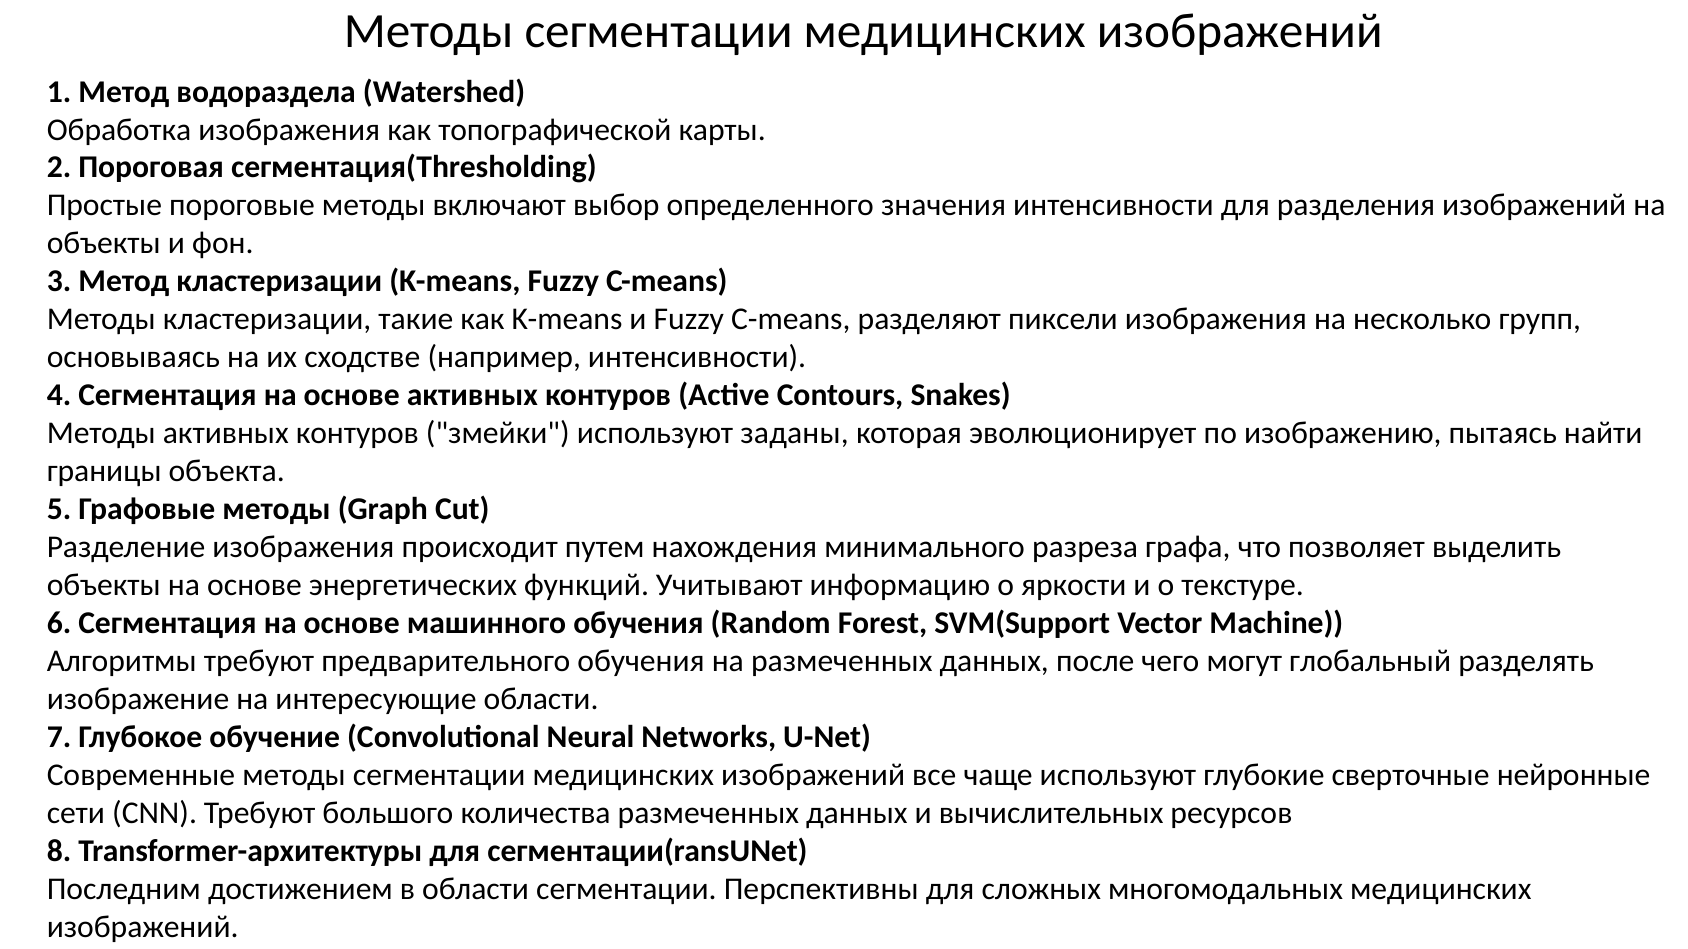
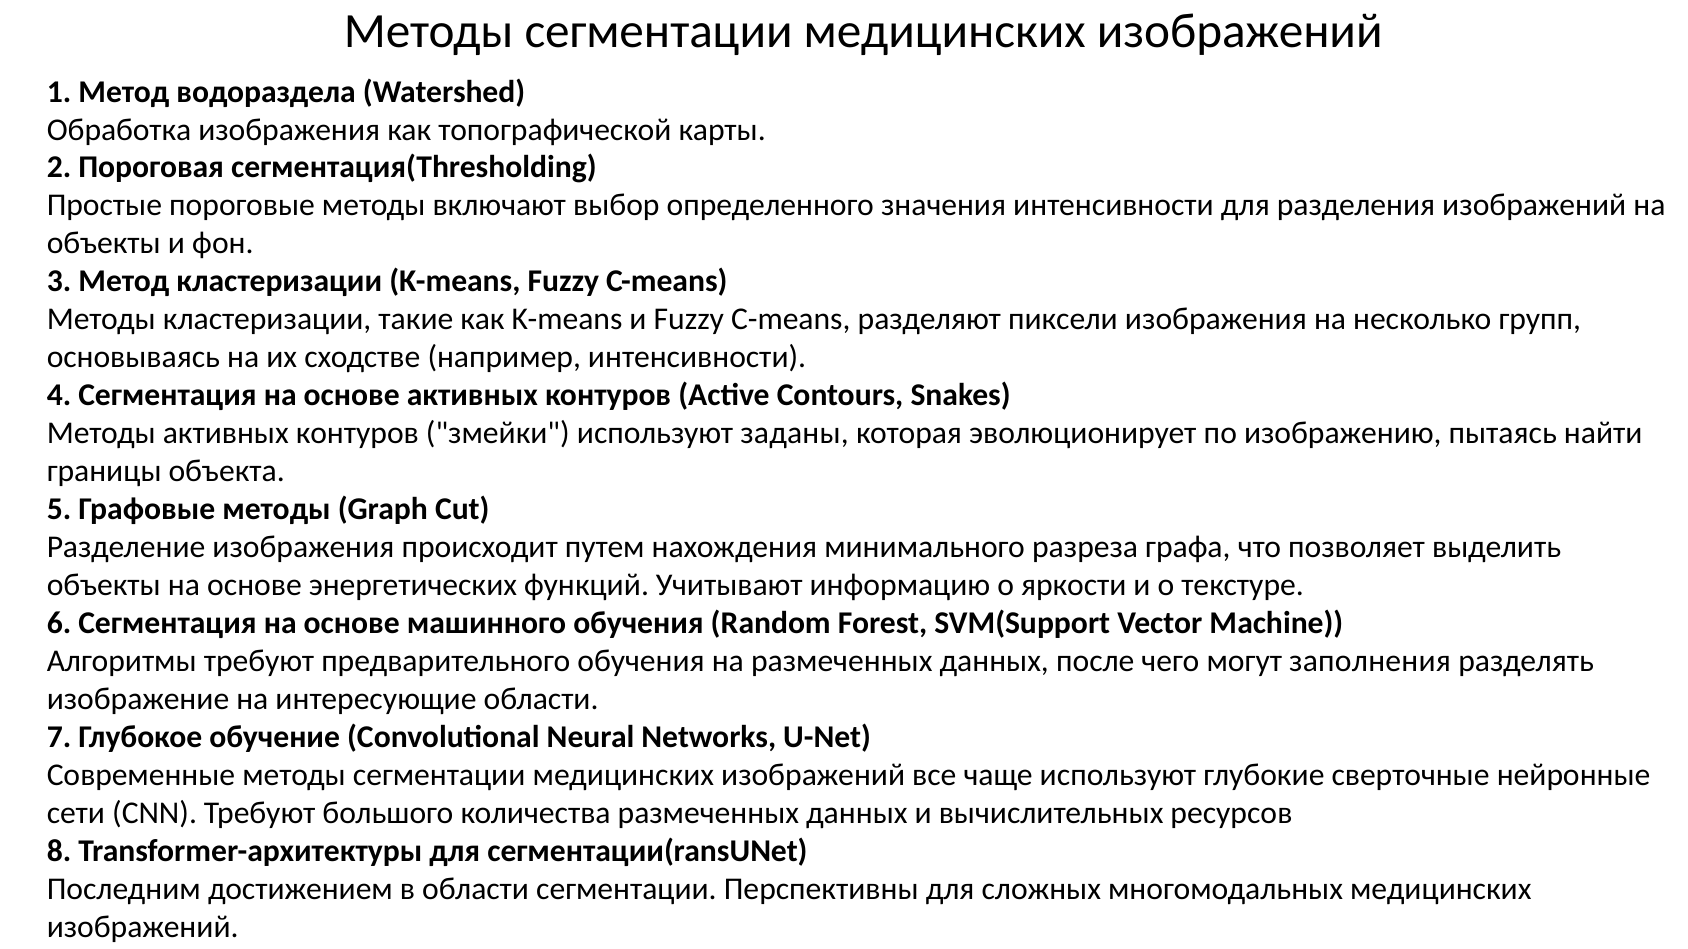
глобальный: глобальный -> заполнения
